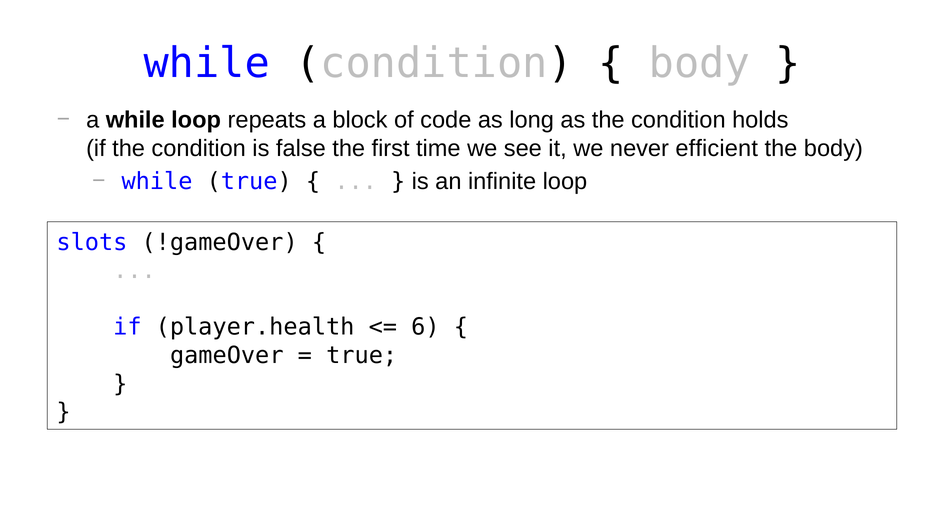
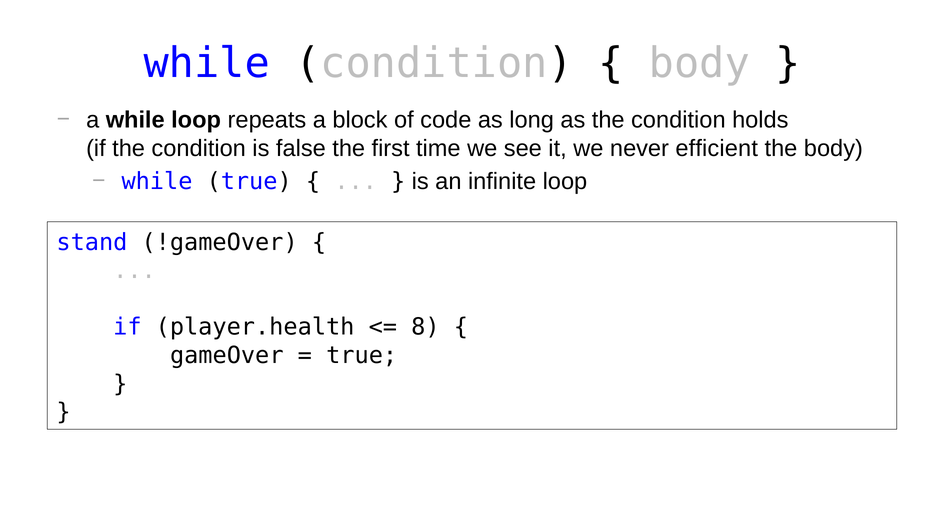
slots: slots -> stand
6: 6 -> 8
